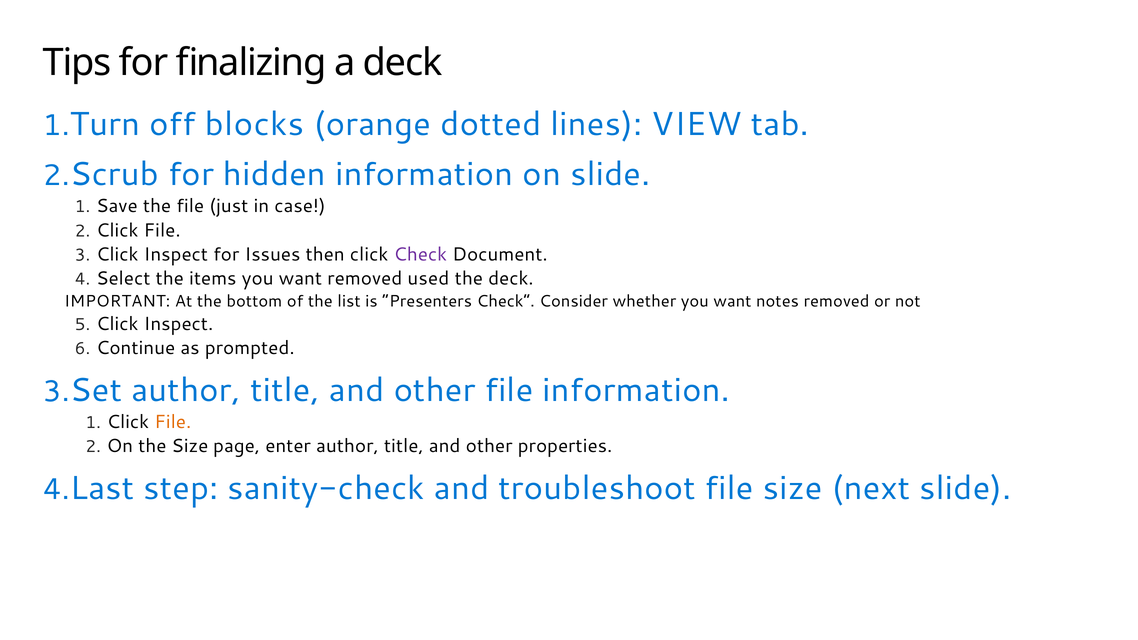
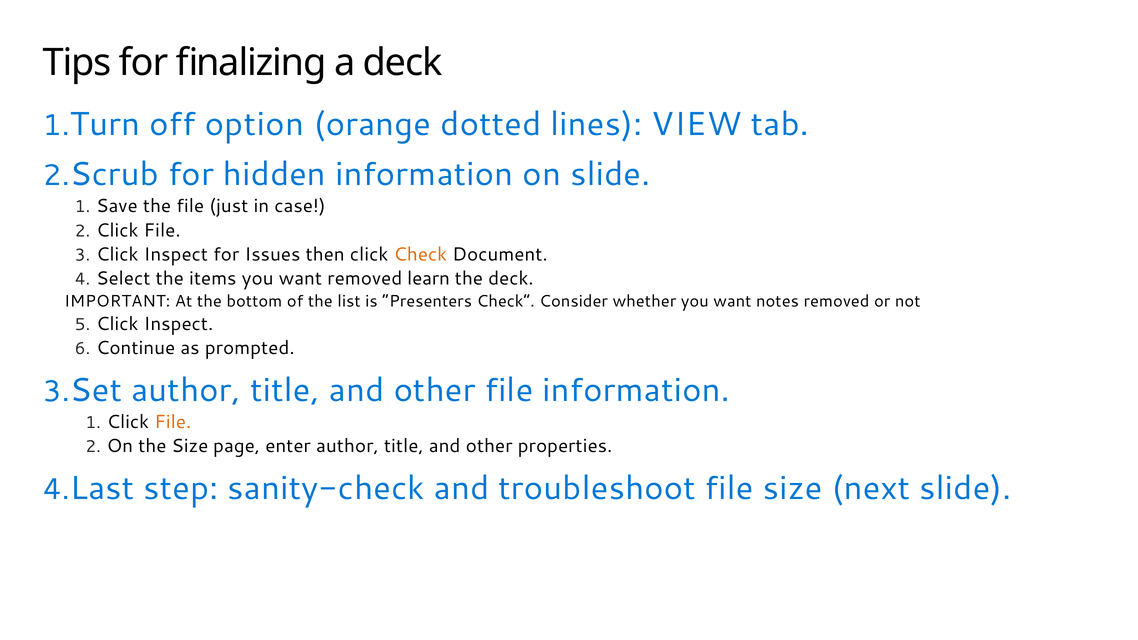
blocks: blocks -> option
Check at (420, 254) colour: purple -> orange
used: used -> learn
